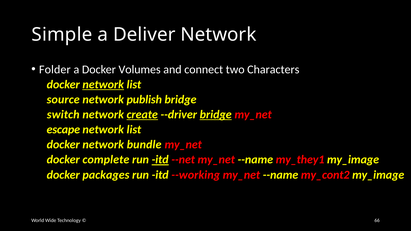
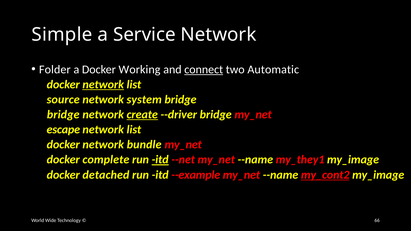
Deliver: Deliver -> Service
Volumes: Volumes -> Working
connect underline: none -> present
Characters: Characters -> Automatic
publish: publish -> system
switch at (63, 115): switch -> bridge
bridge at (216, 115) underline: present -> none
packages: packages -> detached
--working: --working -> --example
my_cont2 underline: none -> present
